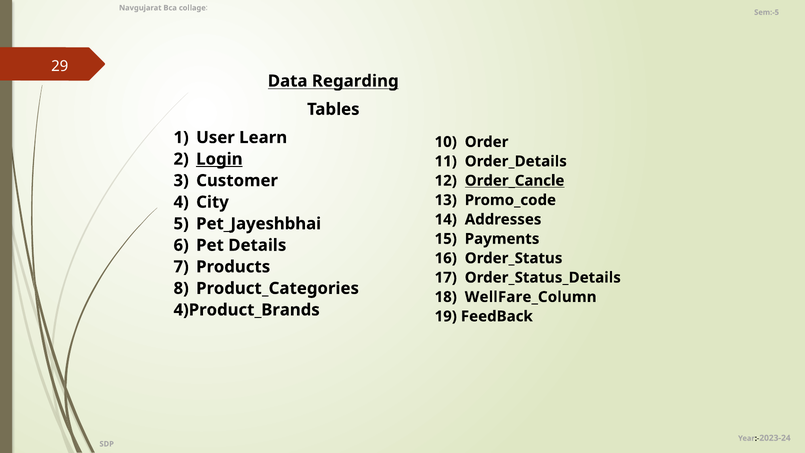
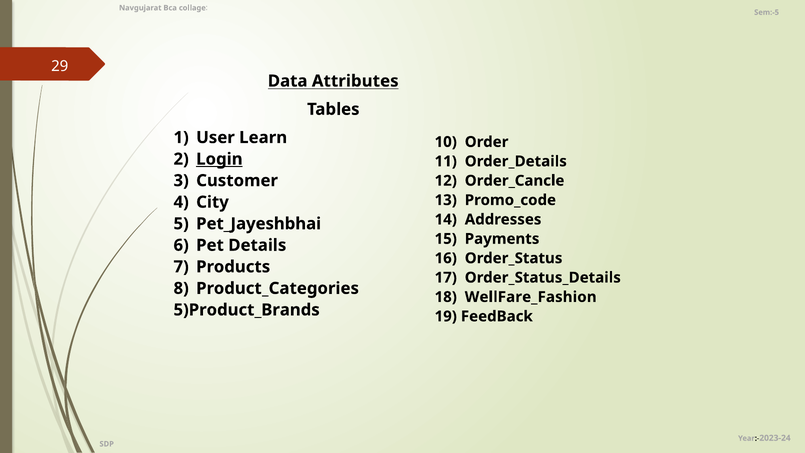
Regarding: Regarding -> Attributes
Order_Cancle underline: present -> none
WellFare_Column: WellFare_Column -> WellFare_Fashion
4)Product_Brands: 4)Product_Brands -> 5)Product_Brands
